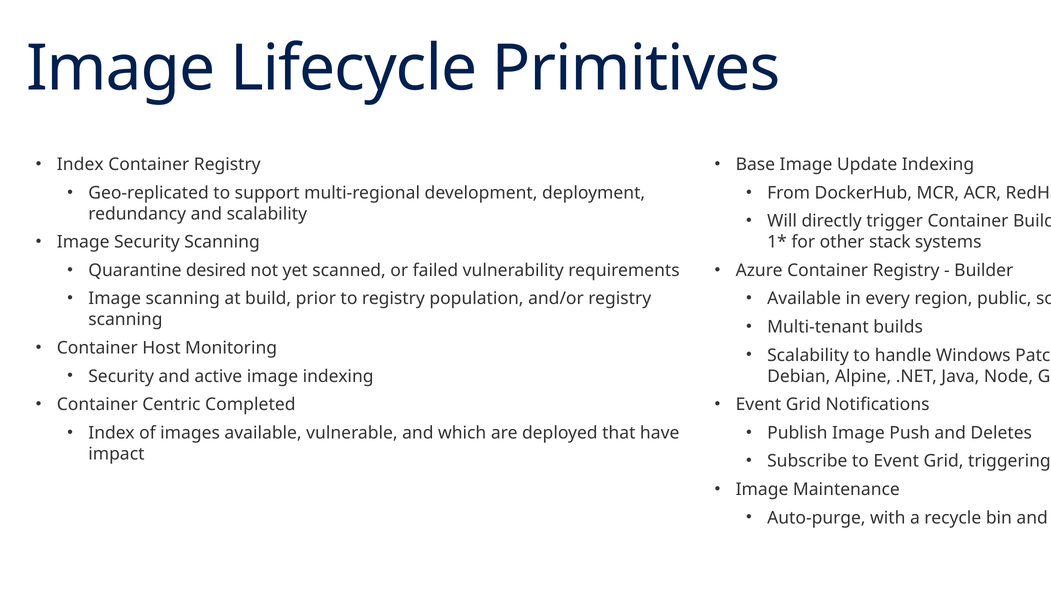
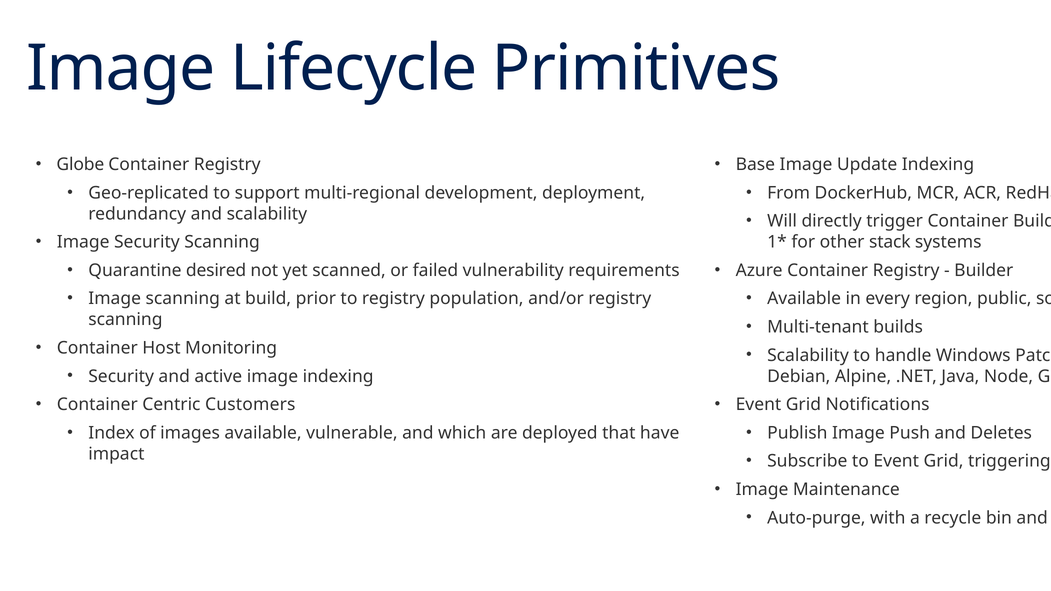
Index at (80, 165): Index -> Globe
Completed: Completed -> Customers
